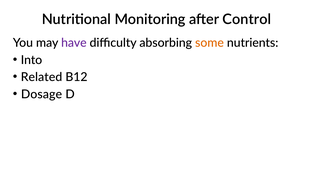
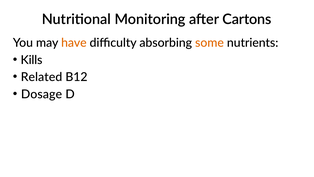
Control: Control -> Cartons
have colour: purple -> orange
Into: Into -> Kills
